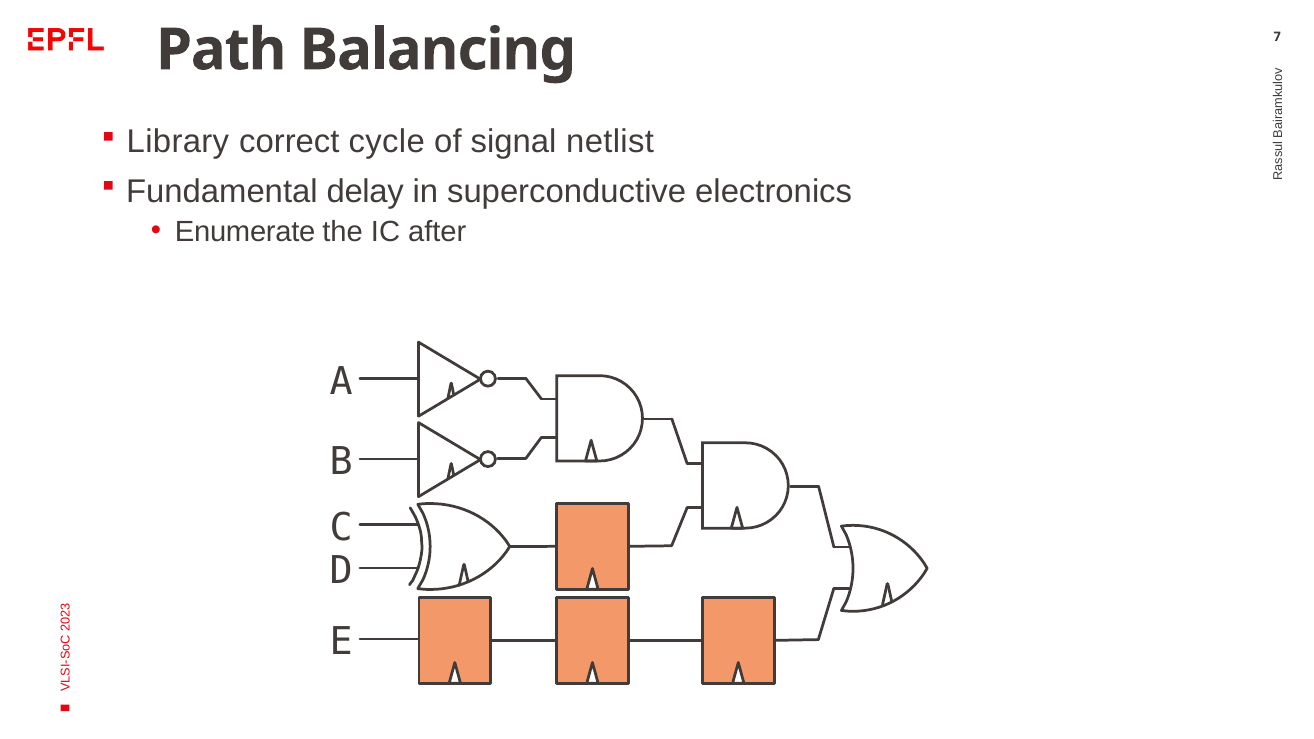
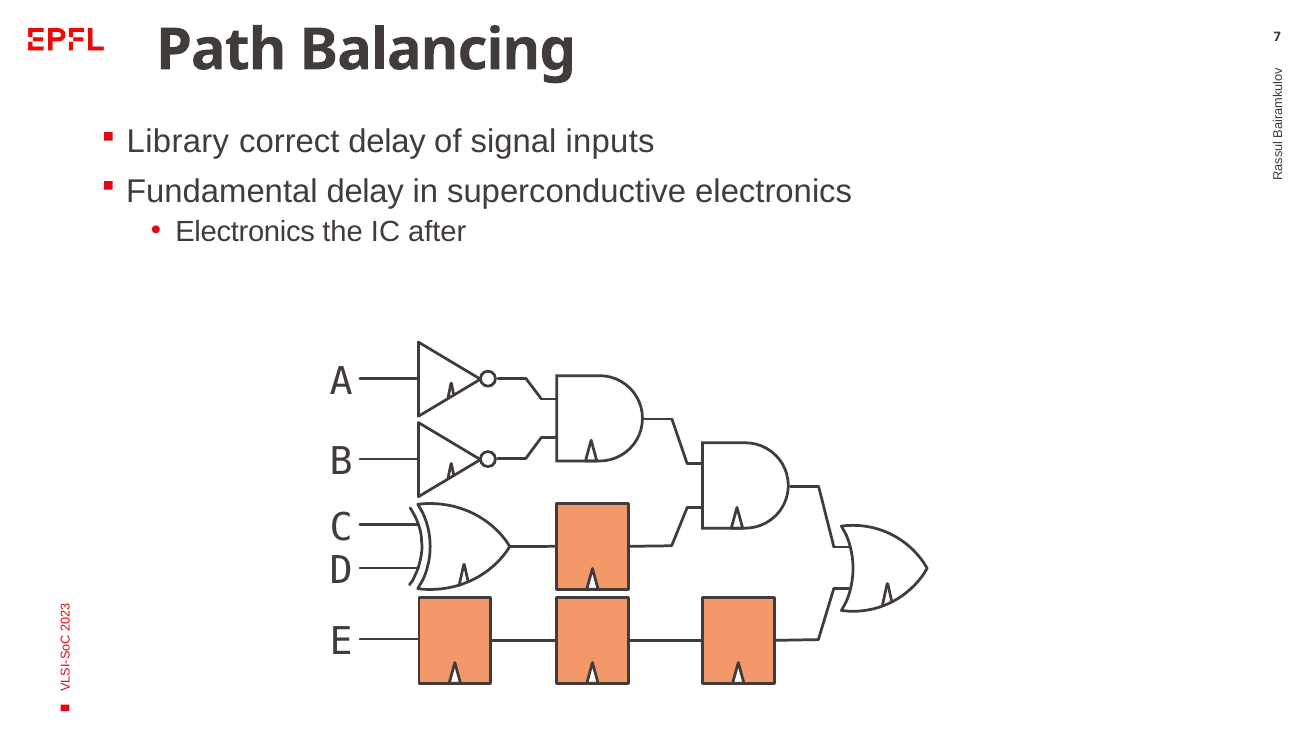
correct cycle: cycle -> delay
netlist: netlist -> inputs
Enumerate at (245, 232): Enumerate -> Electronics
